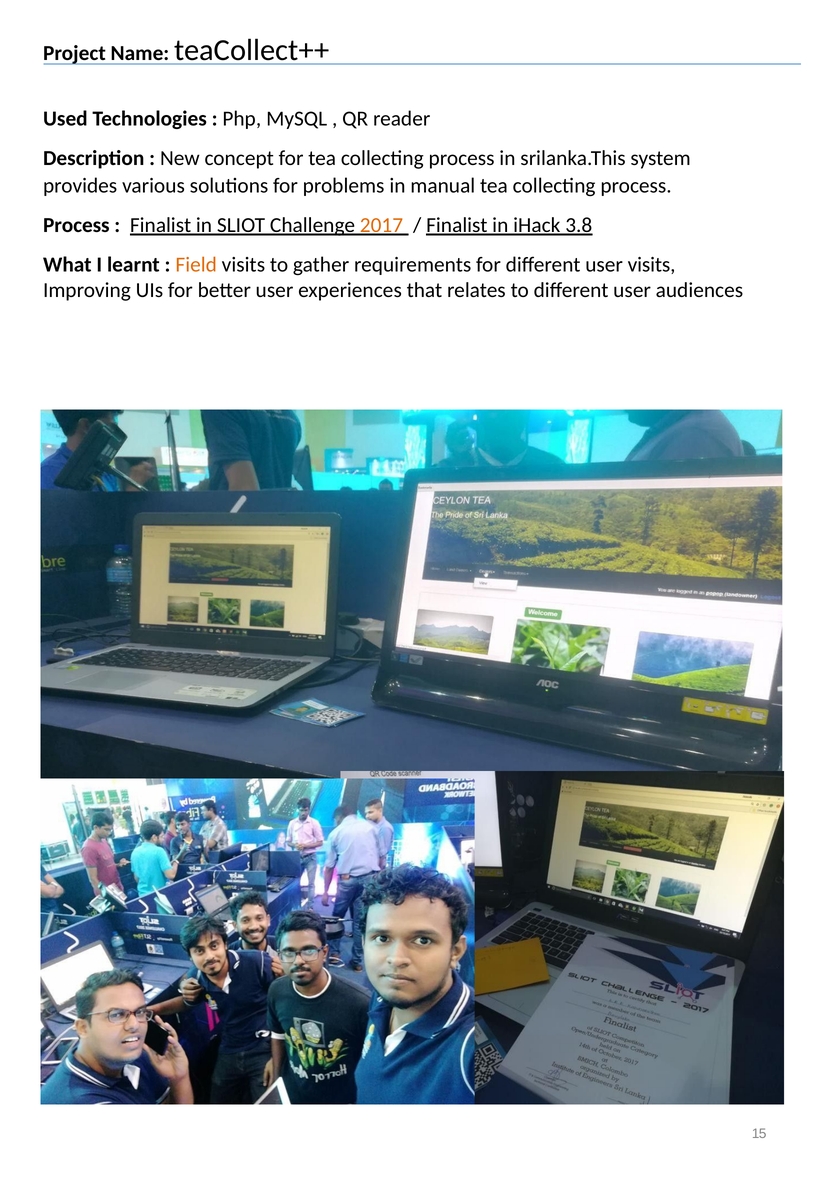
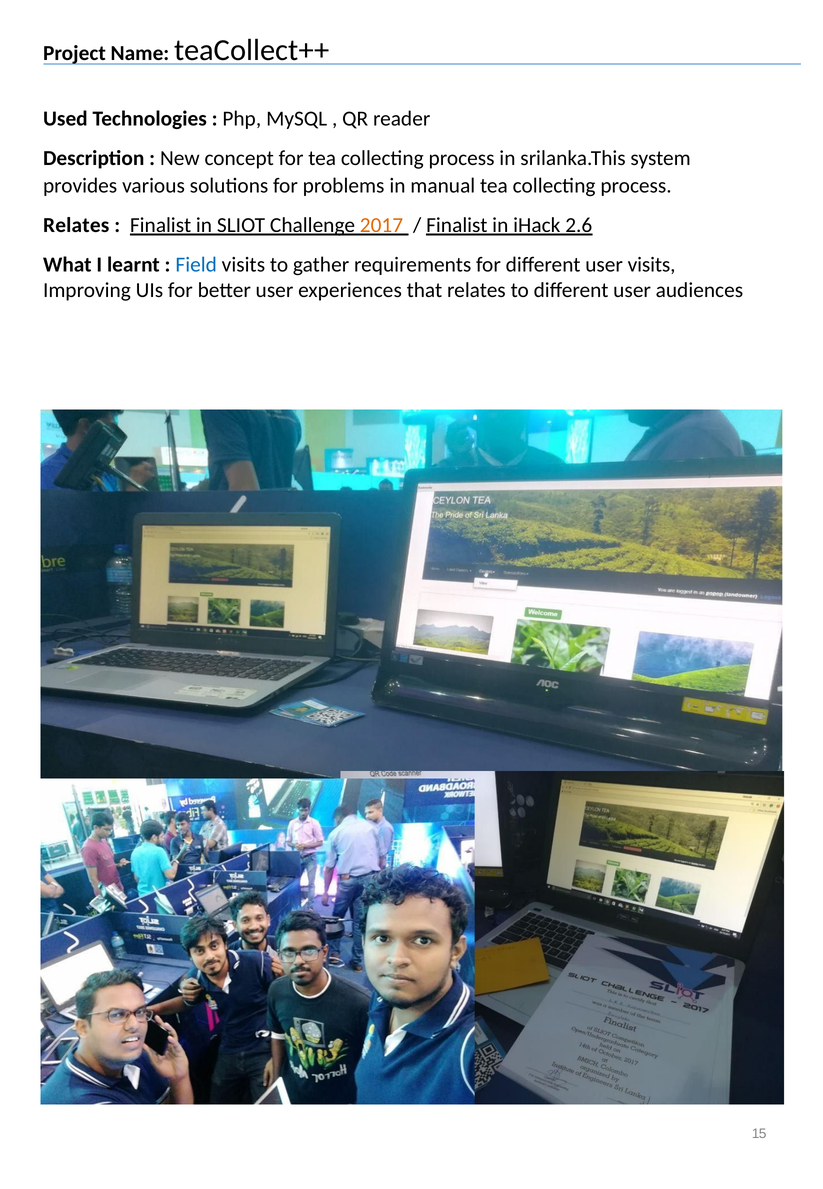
Process at (76, 225): Process -> Relates
3.8: 3.8 -> 2.6
Field colour: orange -> blue
